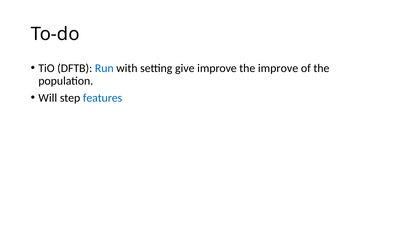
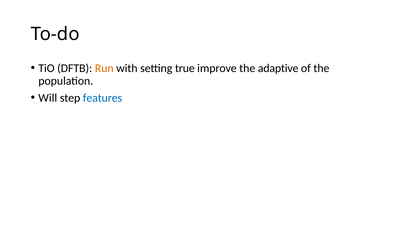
Run colour: blue -> orange
give: give -> true
the improve: improve -> adaptive
